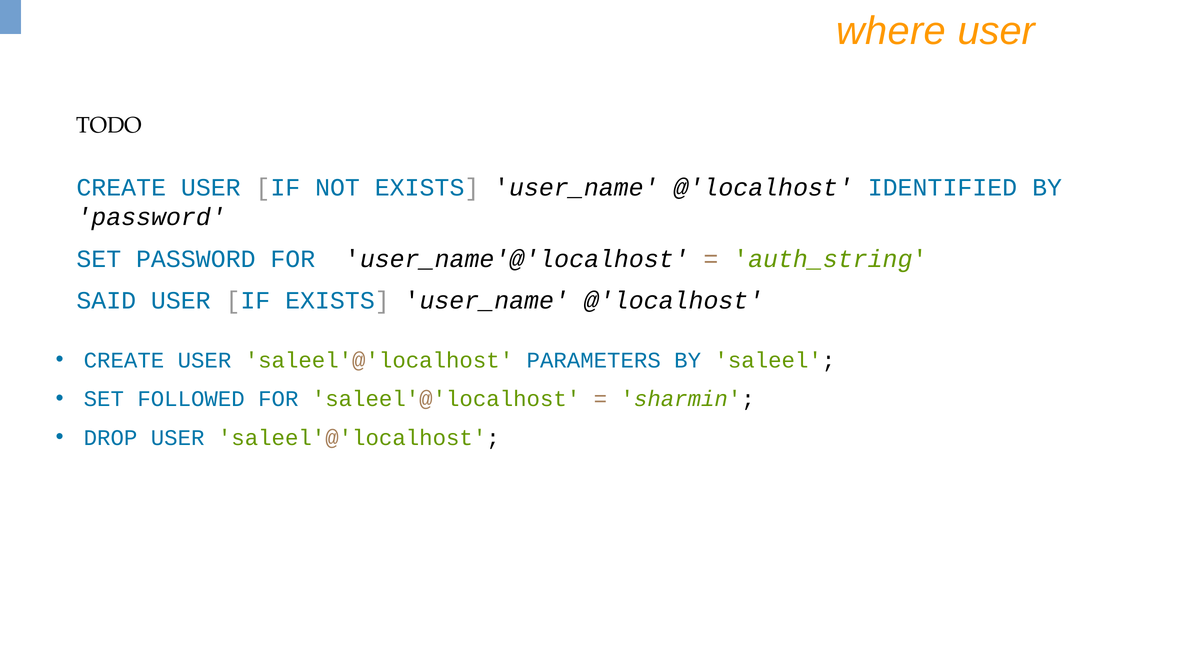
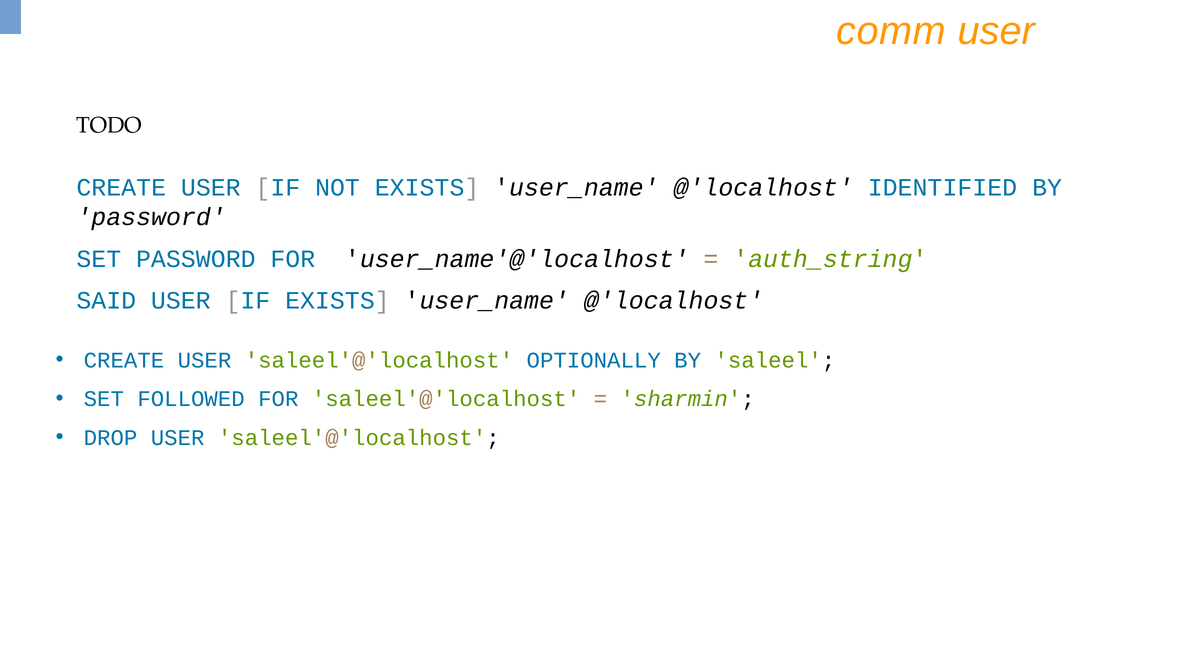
where: where -> comm
PARAMETERS: PARAMETERS -> OPTIONALLY
